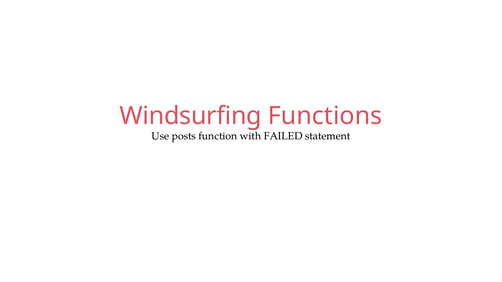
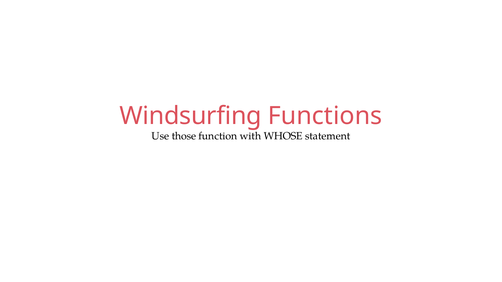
posts: posts -> those
FAILED: FAILED -> WHOSE
